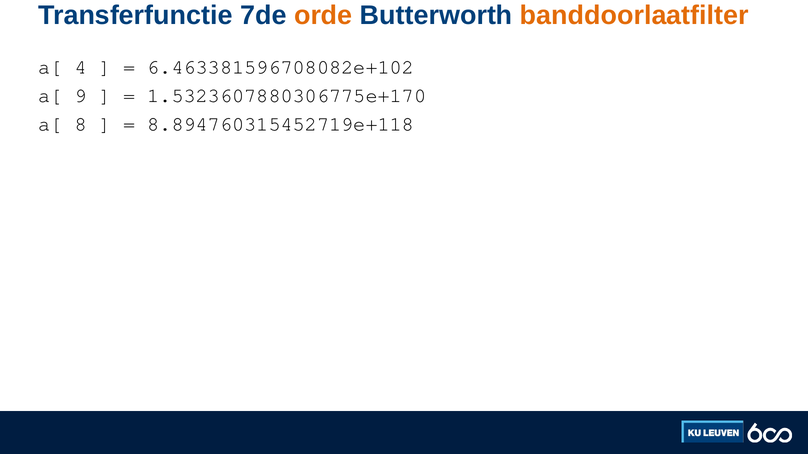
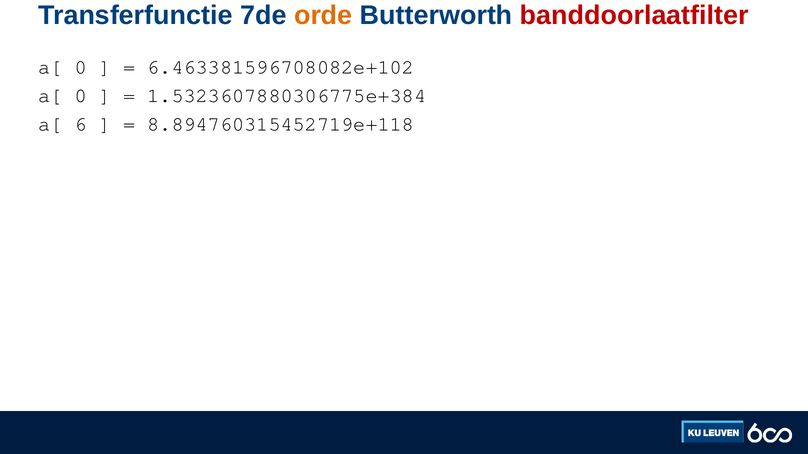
banddoorlaatfilter colour: orange -> red
4 at (81, 67): 4 -> 0
9 at (81, 96): 9 -> 0
1.5323607880306775e+170: 1.5323607880306775e+170 -> 1.5323607880306775e+384
8: 8 -> 6
